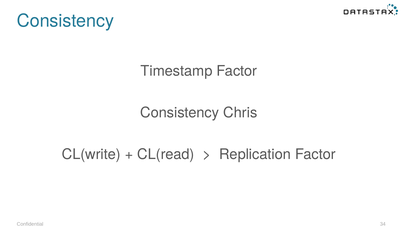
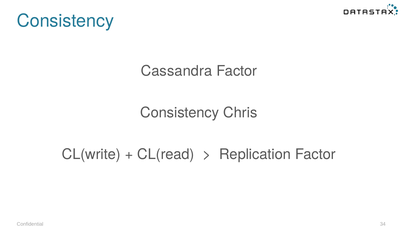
Timestamp: Timestamp -> Cassandra
